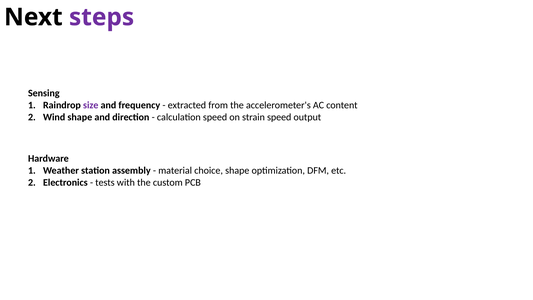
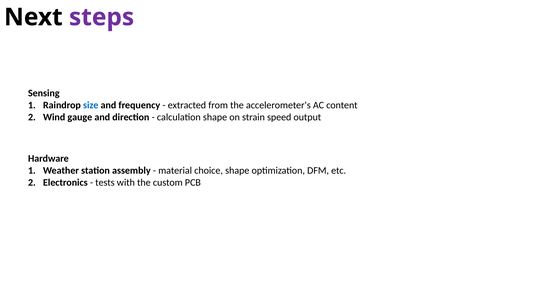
size colour: purple -> blue
Wind shape: shape -> gauge
calculation speed: speed -> shape
